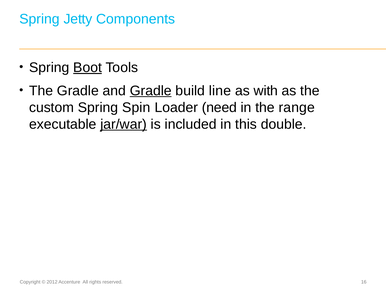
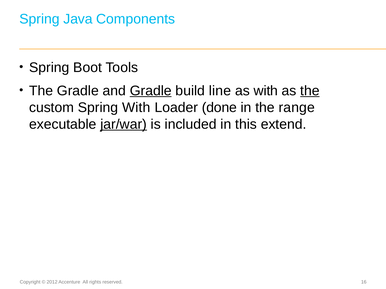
Jetty: Jetty -> Java
Boot underline: present -> none
the at (310, 91) underline: none -> present
Spring Spin: Spin -> With
need: need -> done
double: double -> extend
